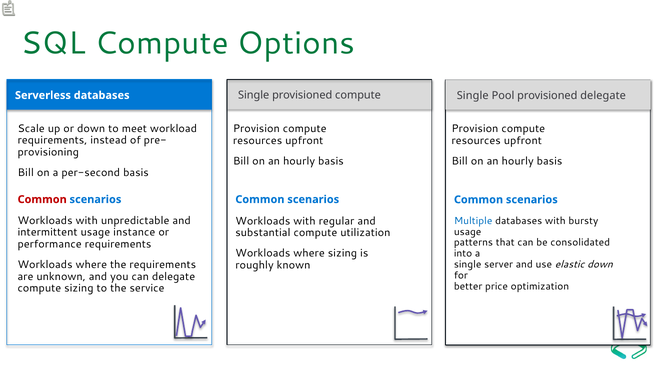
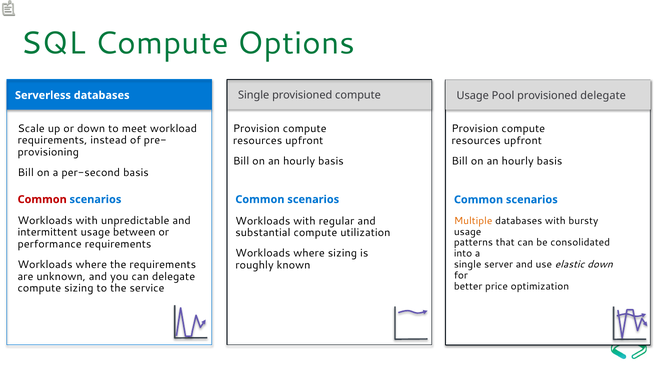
Single at (473, 96): Single -> Usage
Multiple colour: blue -> orange
instance: instance -> between
